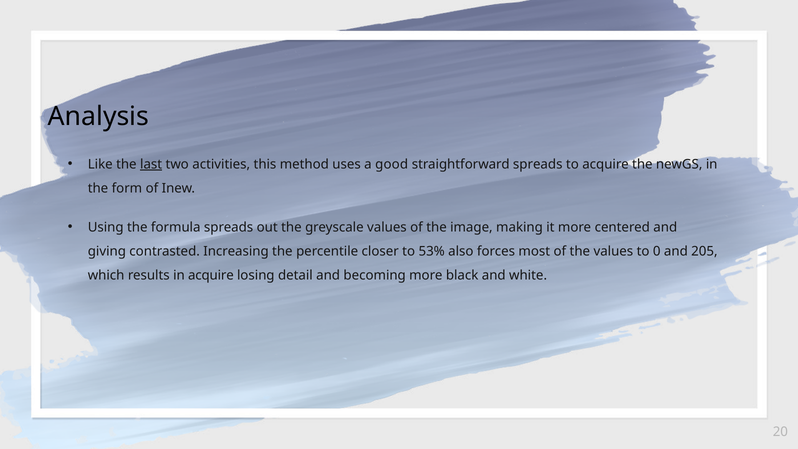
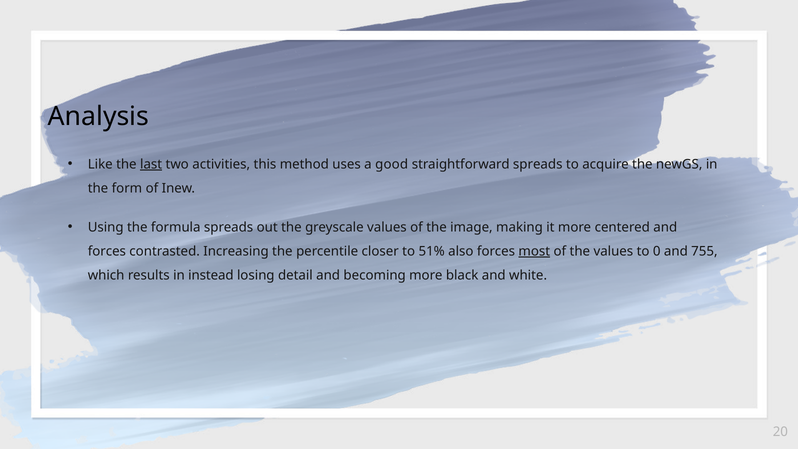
giving at (107, 251): giving -> forces
53%: 53% -> 51%
most underline: none -> present
205: 205 -> 755
in acquire: acquire -> instead
